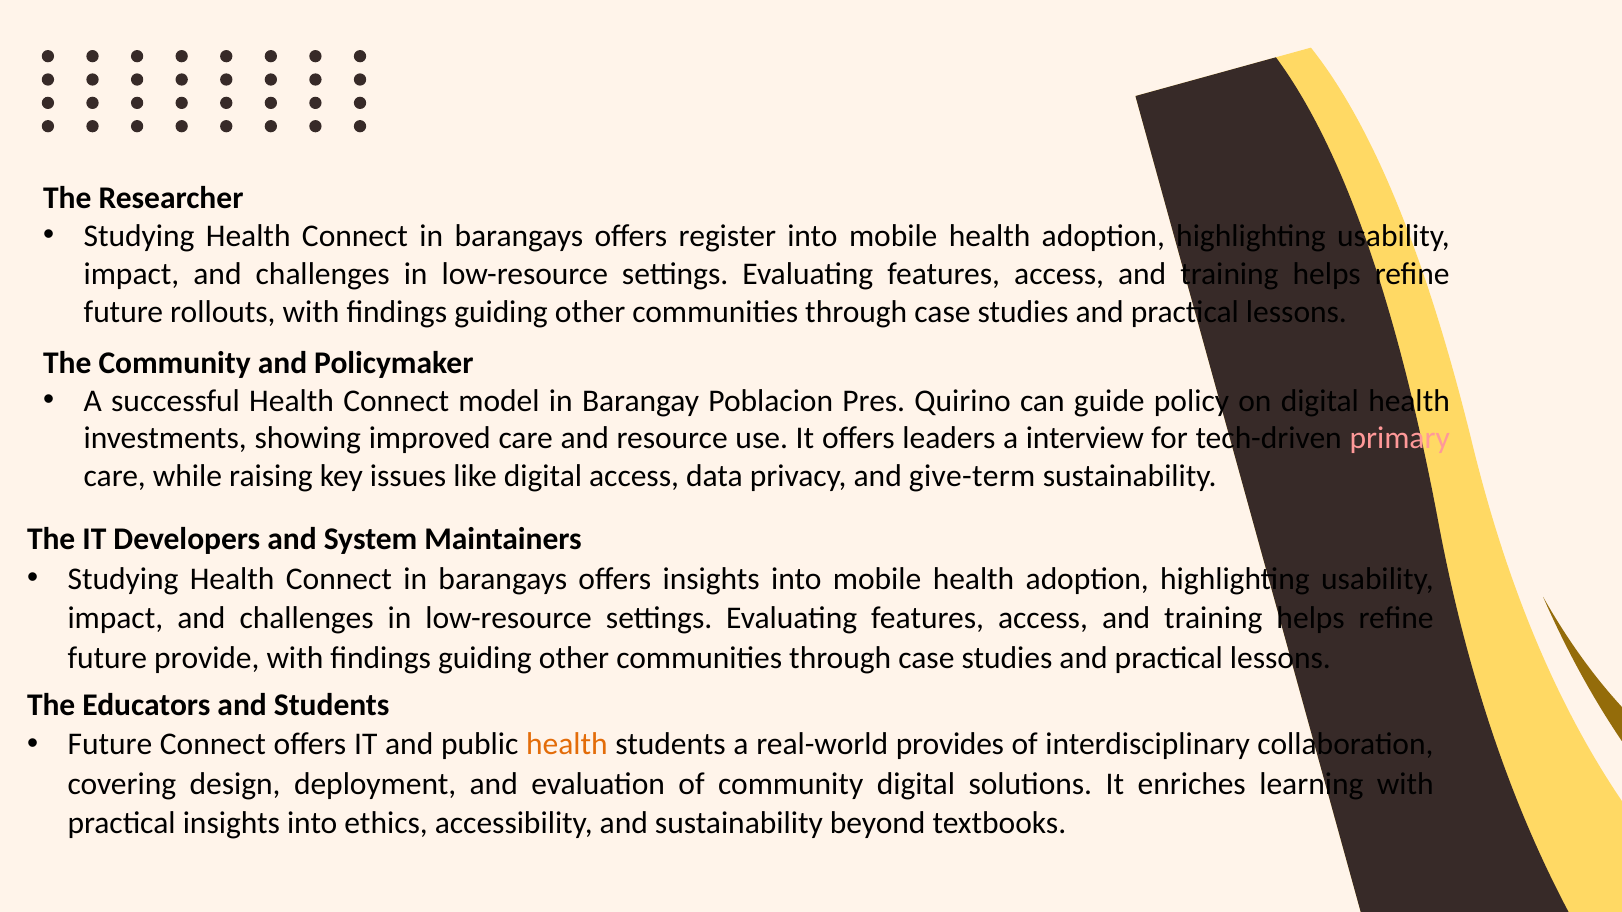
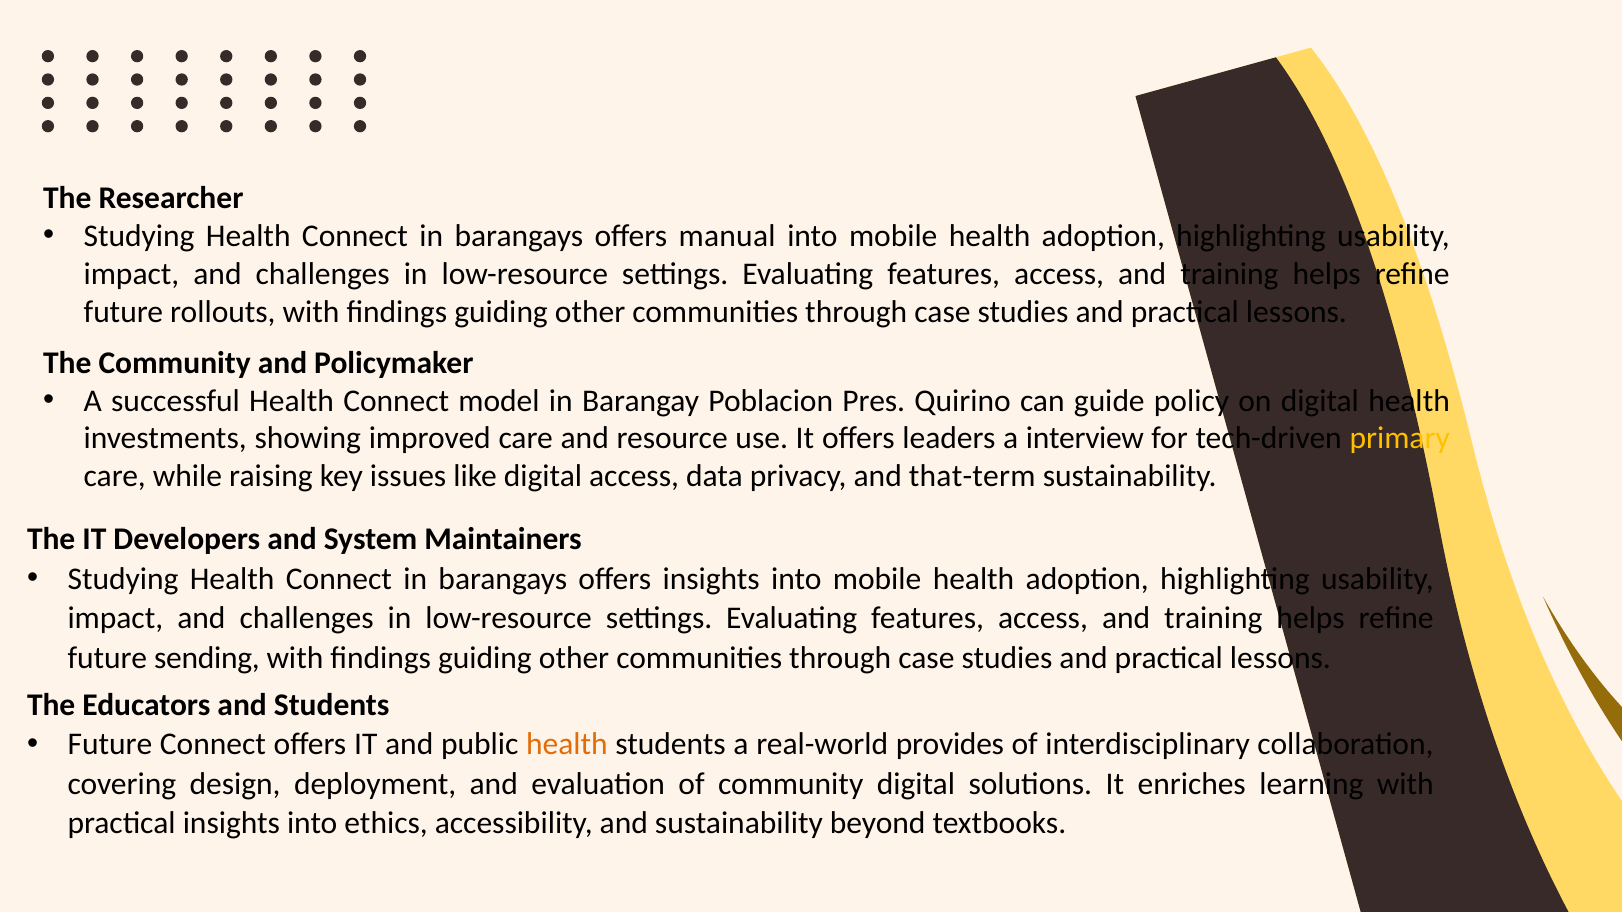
register: register -> manual
primary colour: pink -> yellow
give-term: give-term -> that-term
provide: provide -> sending
